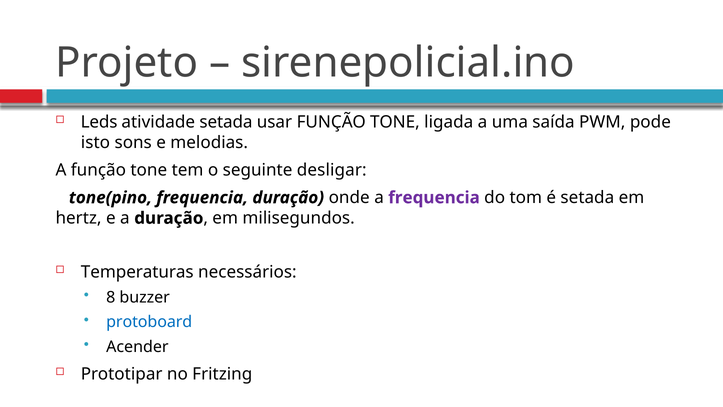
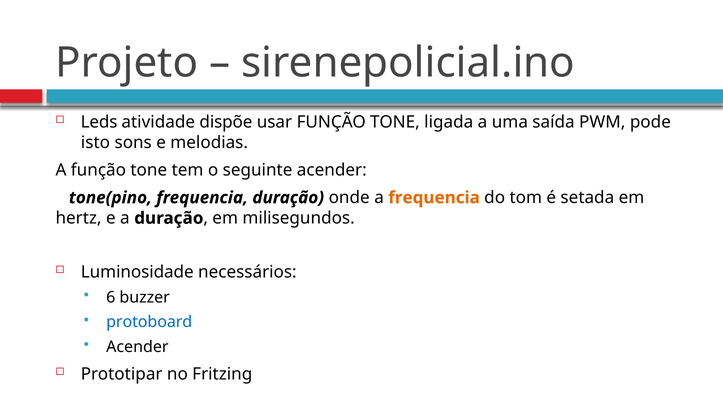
atividade setada: setada -> dispõe
seguinte desligar: desligar -> acender
frequencia at (434, 197) colour: purple -> orange
Temperaturas: Temperaturas -> Luminosidade
8: 8 -> 6
